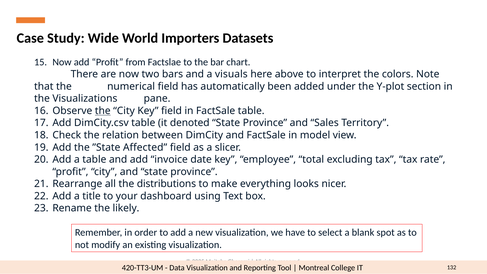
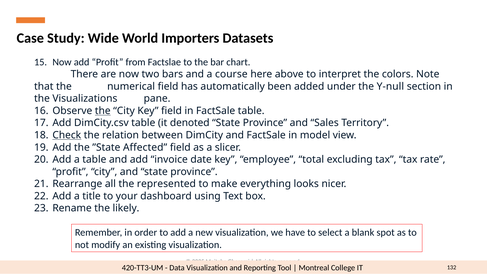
visuals: visuals -> course
Y-plot: Y-plot -> Y-null
Check underline: none -> present
distributions: distributions -> represented
